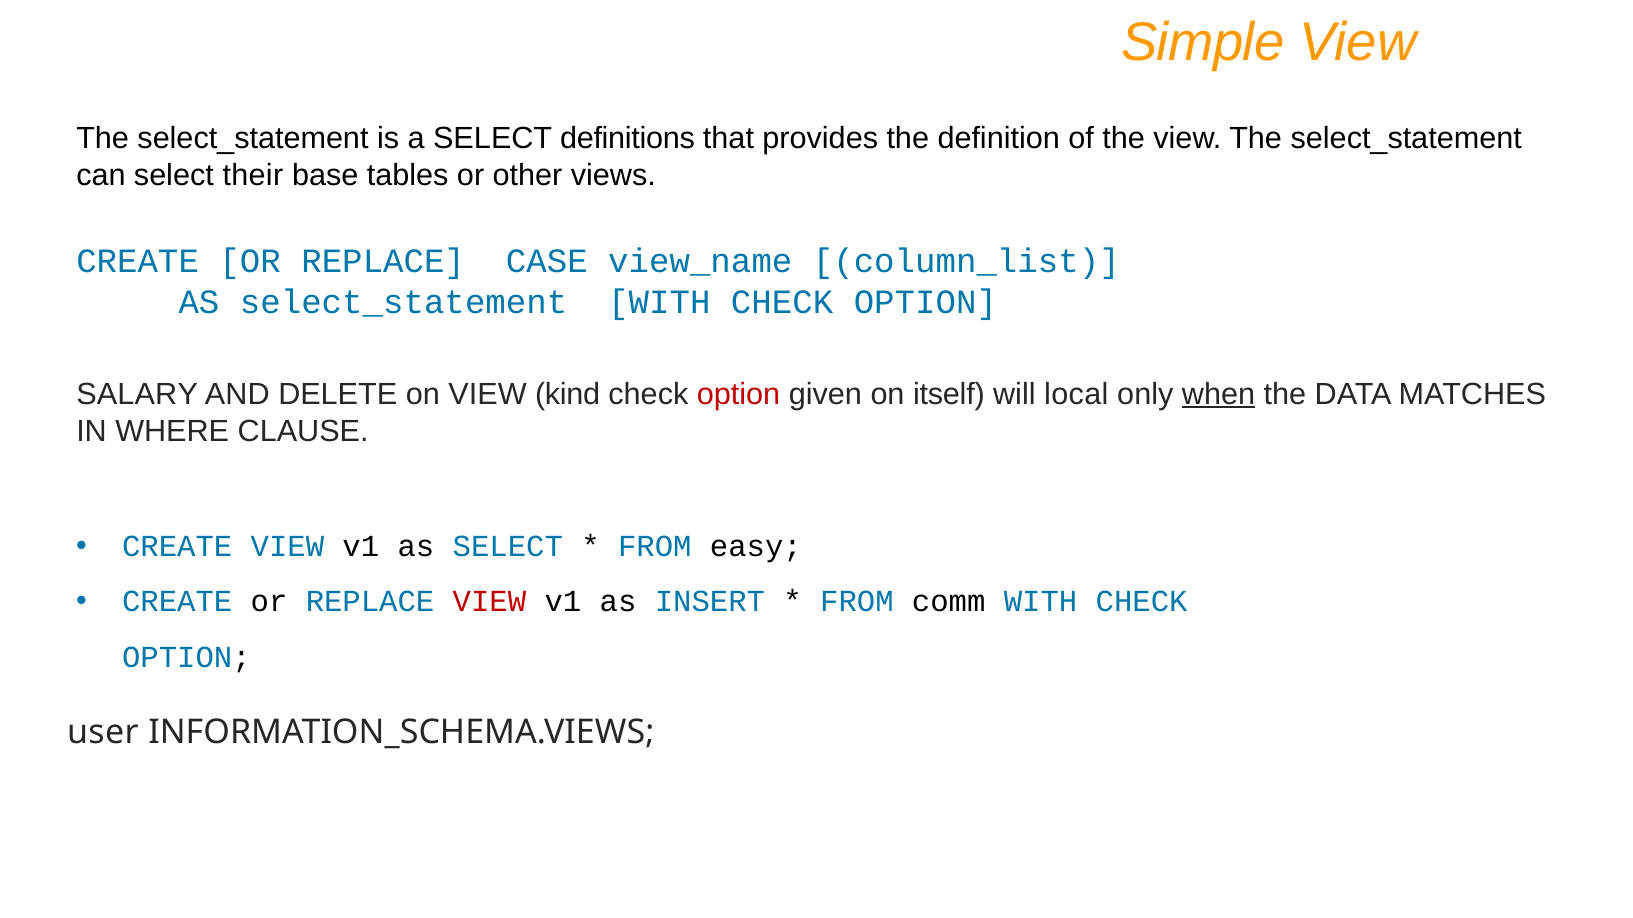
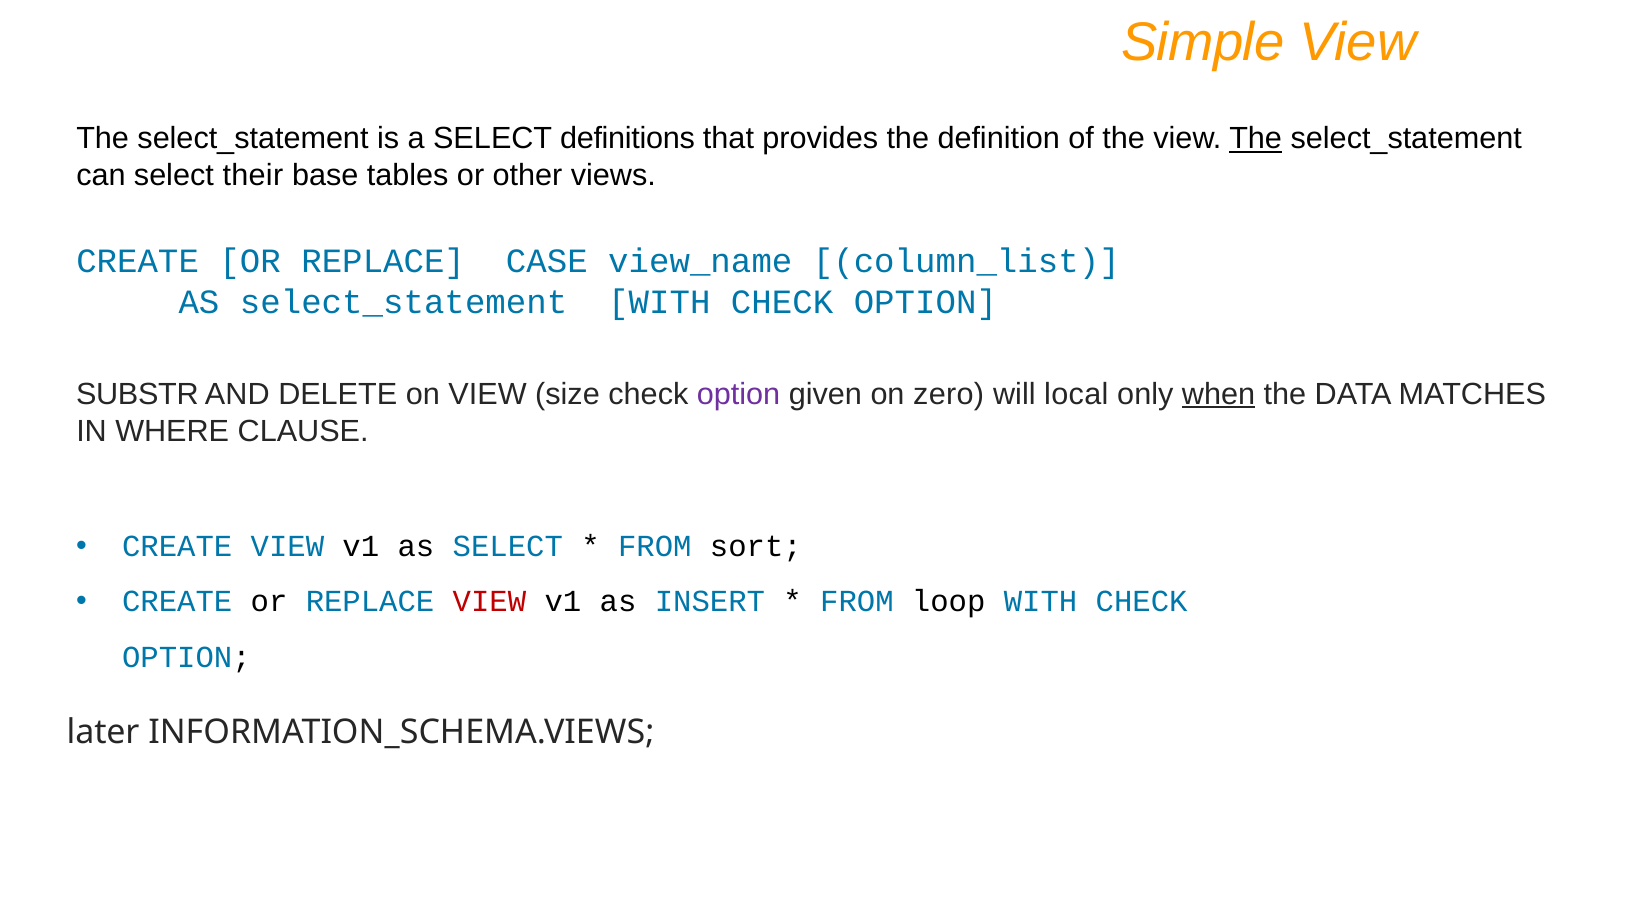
The at (1256, 139) underline: none -> present
SALARY: SALARY -> SUBSTR
kind: kind -> size
option at (738, 394) colour: red -> purple
itself: itself -> zero
easy: easy -> sort
comm: comm -> loop
user: user -> later
